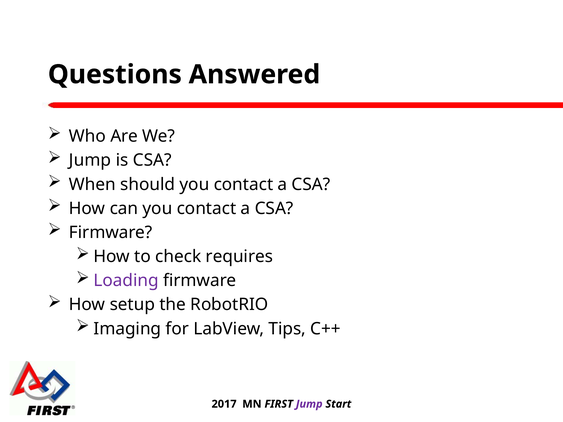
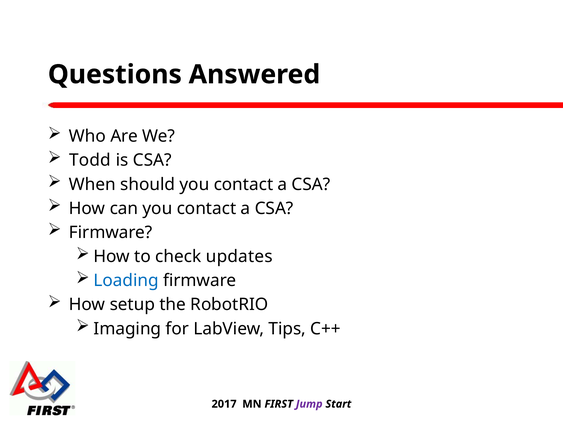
Jump at (90, 160): Jump -> Todd
requires: requires -> updates
Loading colour: purple -> blue
